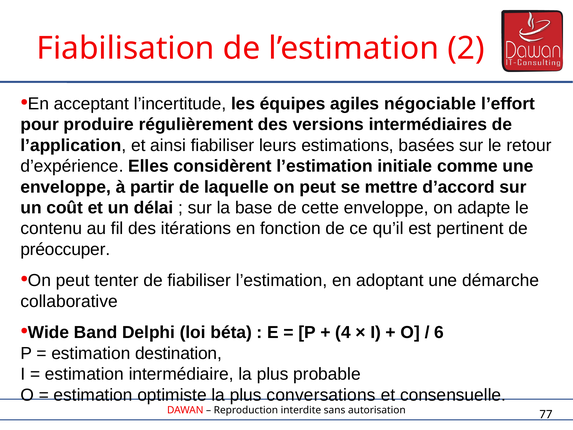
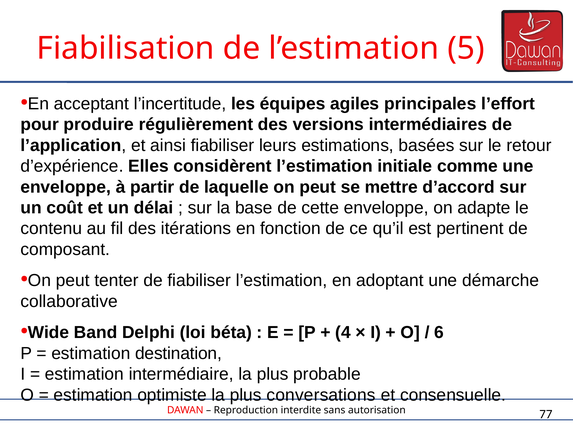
2: 2 -> 5
négociable: négociable -> principales
préoccuper: préoccuper -> composant
